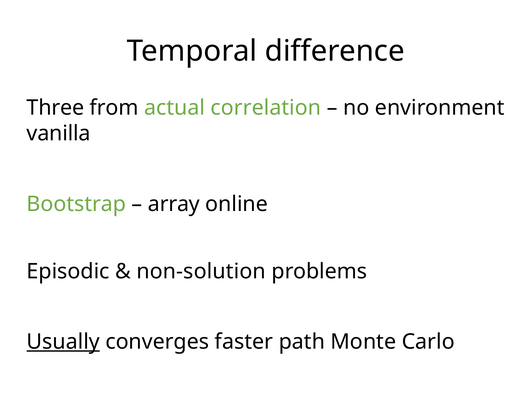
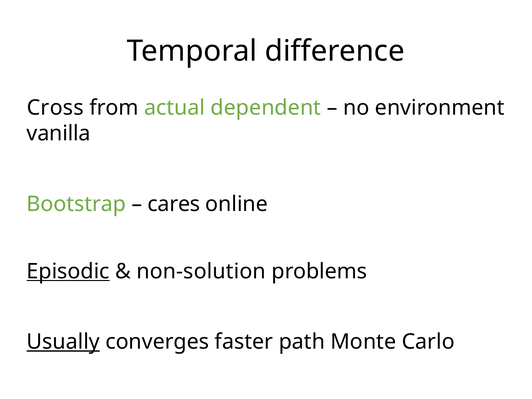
Three: Three -> Cross
correlation: correlation -> dependent
array: array -> cares
Episodic underline: none -> present
